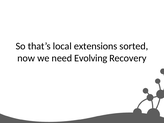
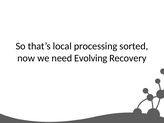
extensions: extensions -> processing
